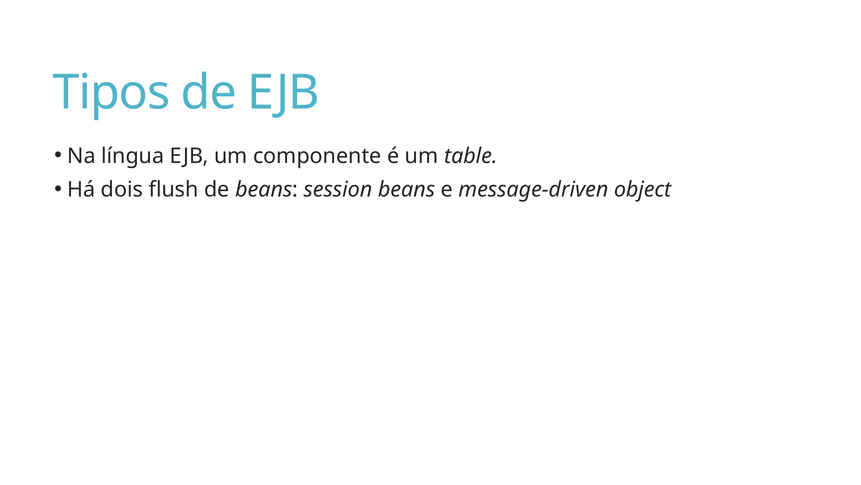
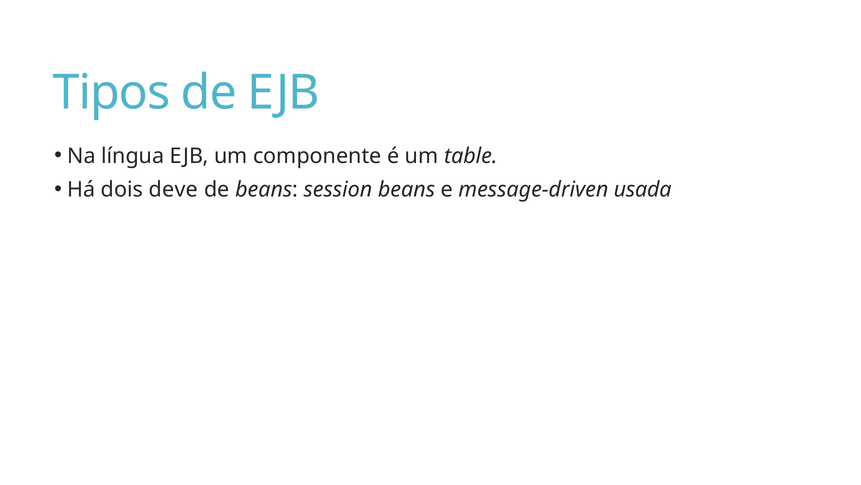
flush: flush -> deve
object: object -> usada
